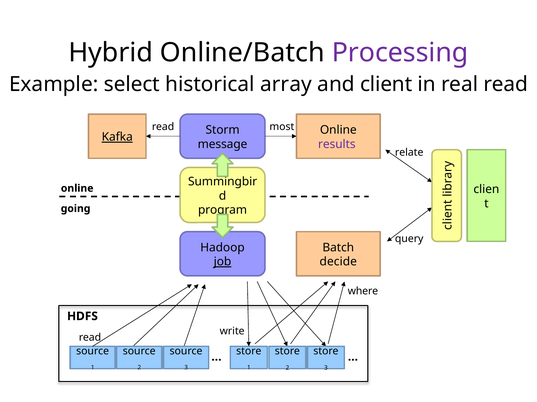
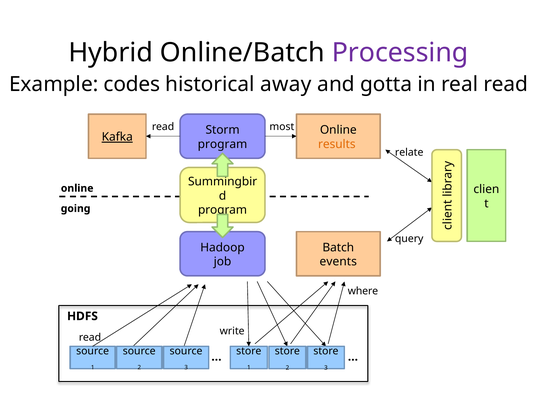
select: select -> codes
array: array -> away
client: client -> gotta
message at (223, 144): message -> program
results colour: purple -> orange
job underline: present -> none
decide: decide -> events
